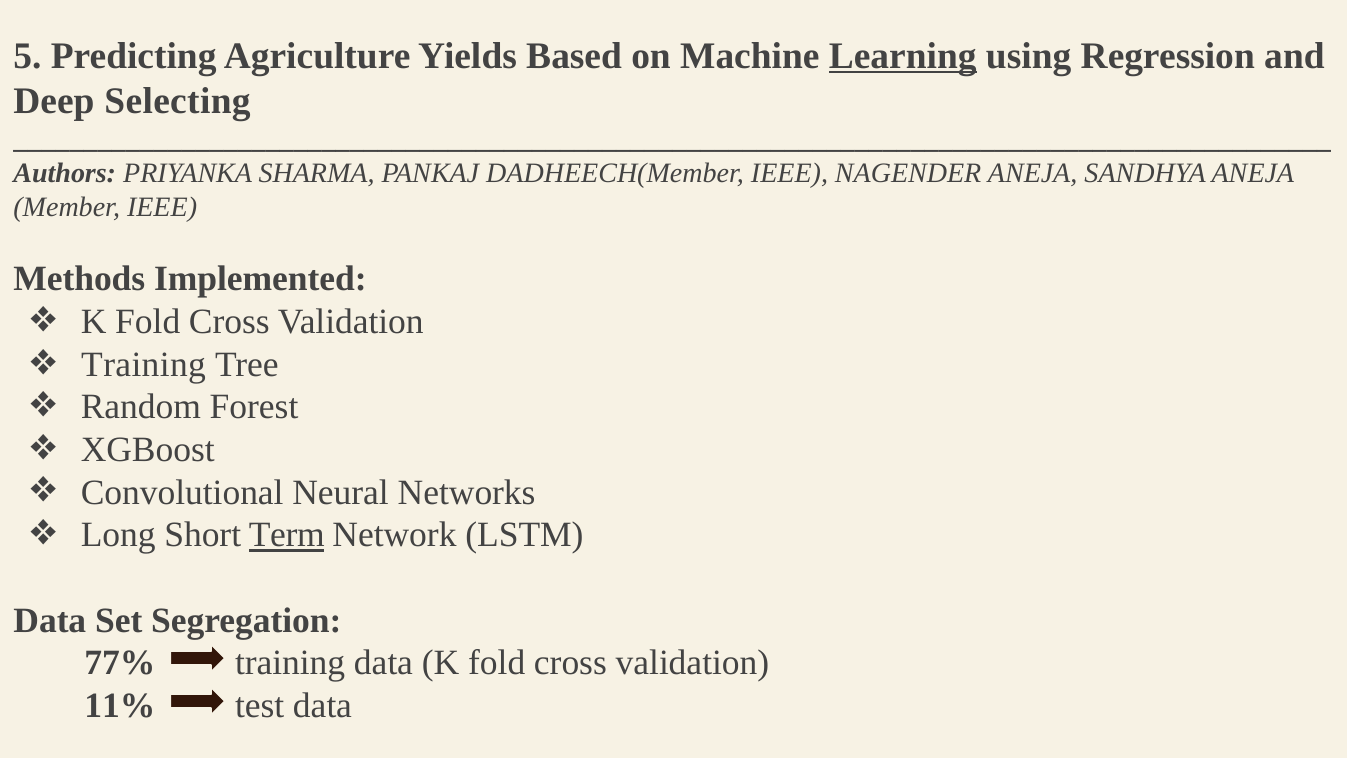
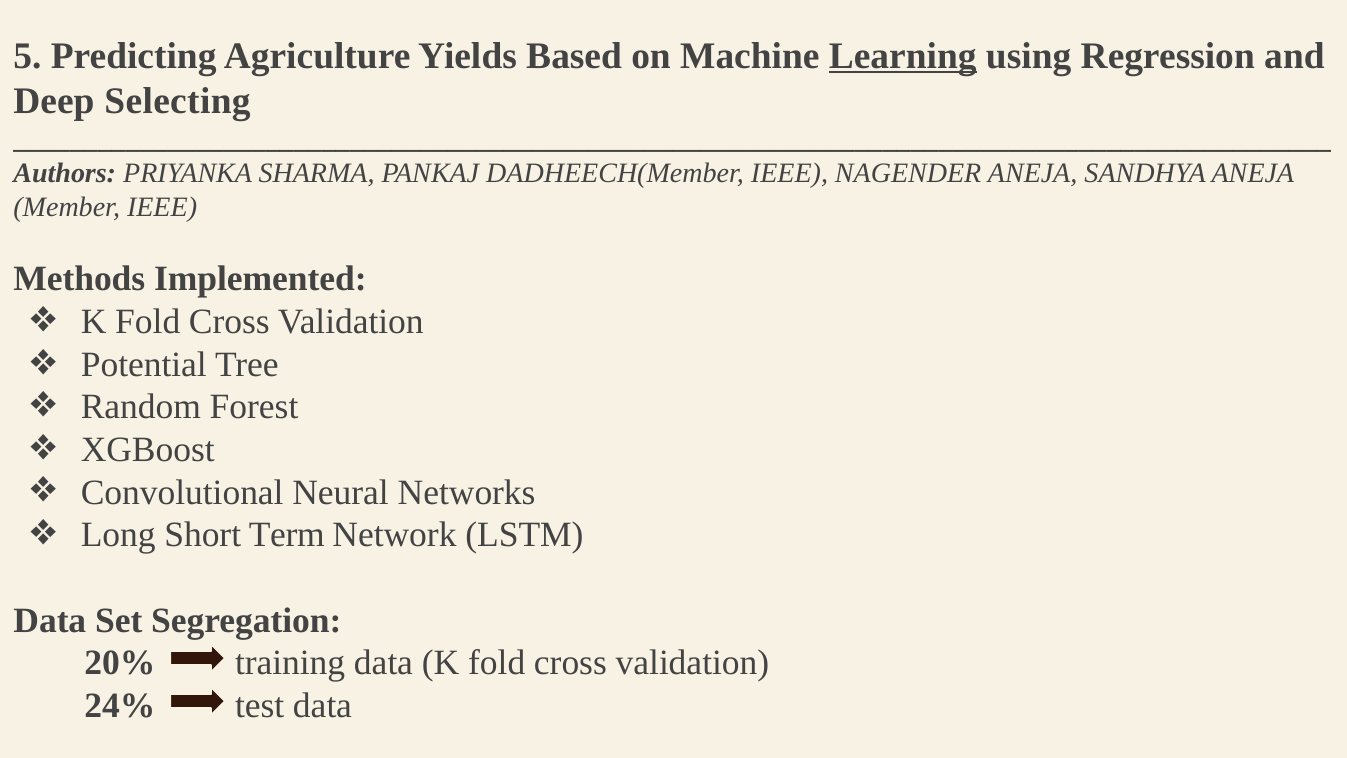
Training at (144, 364): Training -> Potential
Term underline: present -> none
77%: 77% -> 20%
11%: 11% -> 24%
